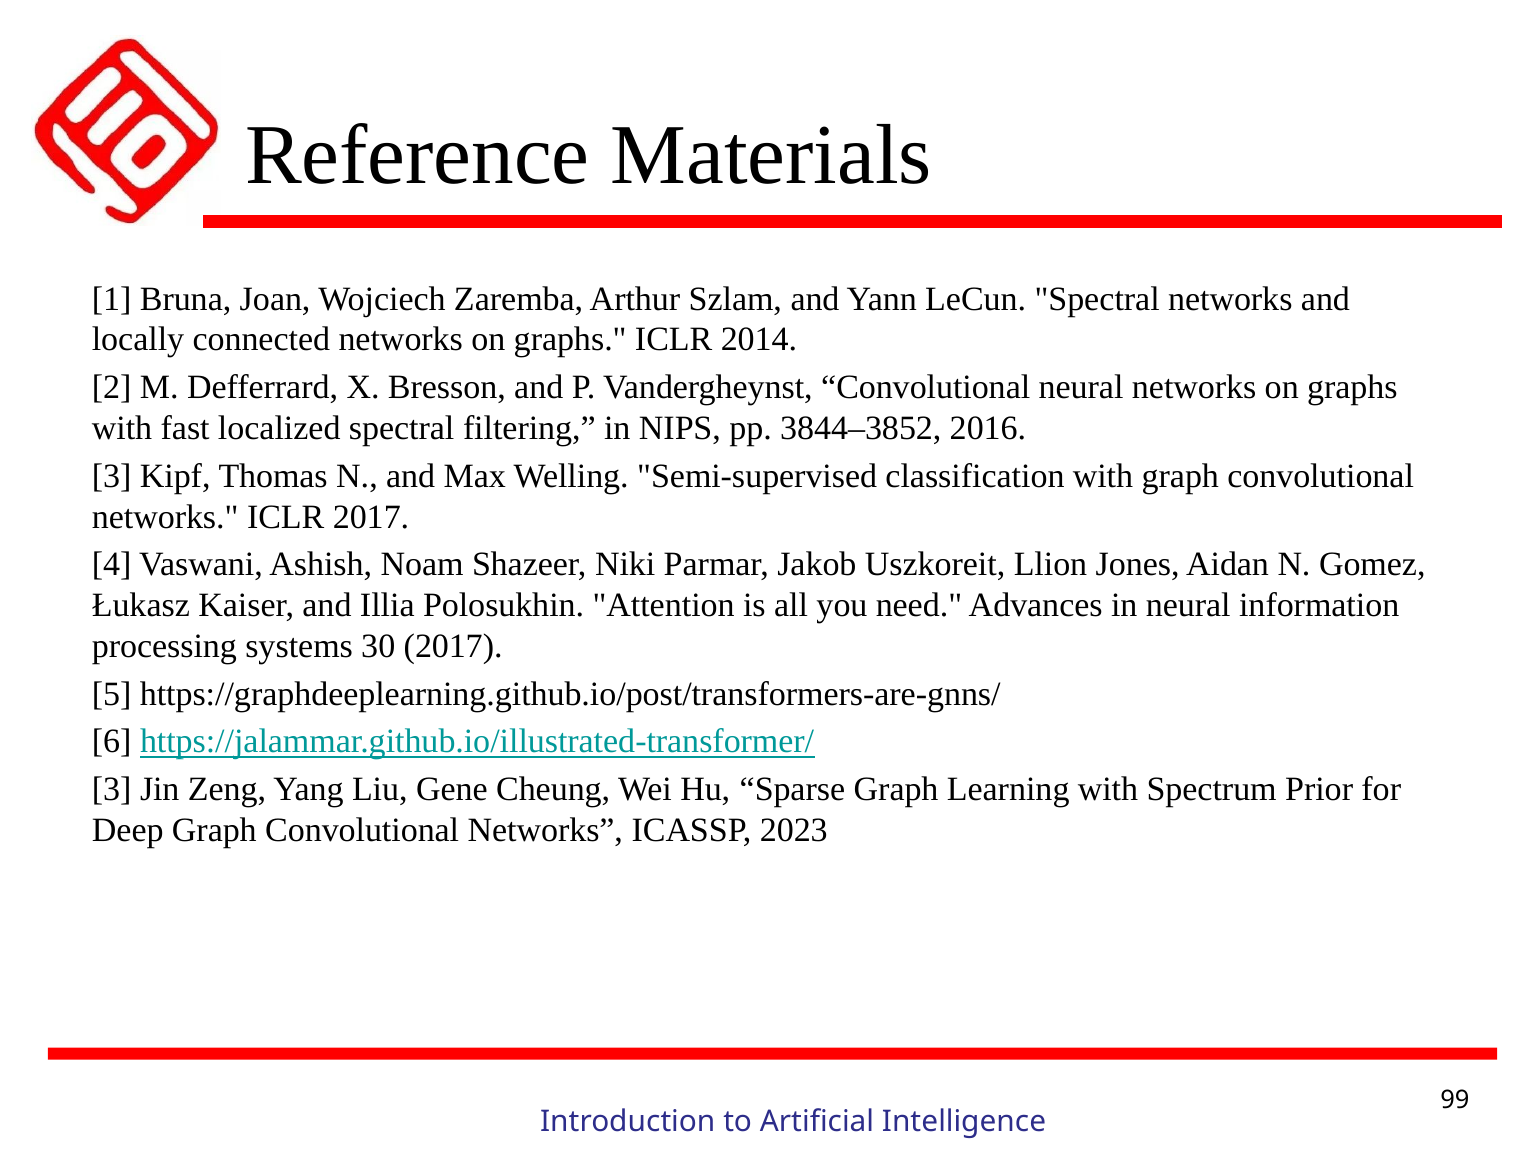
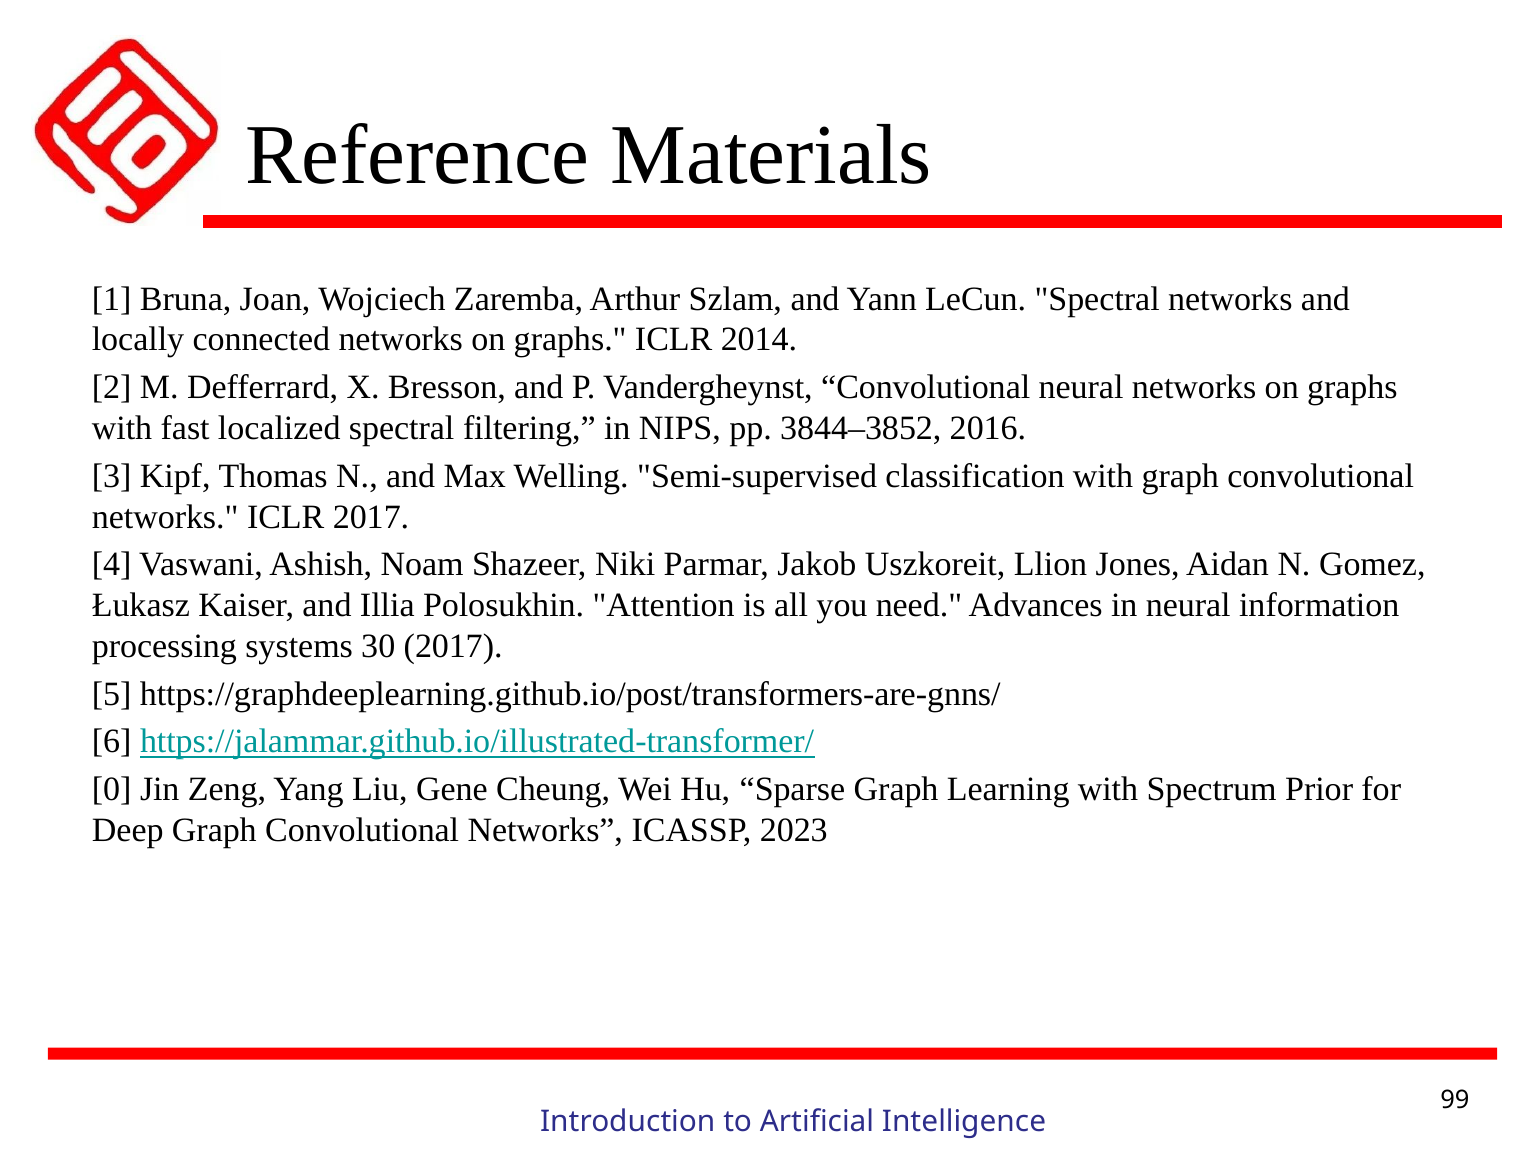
3 at (112, 789): 3 -> 0
